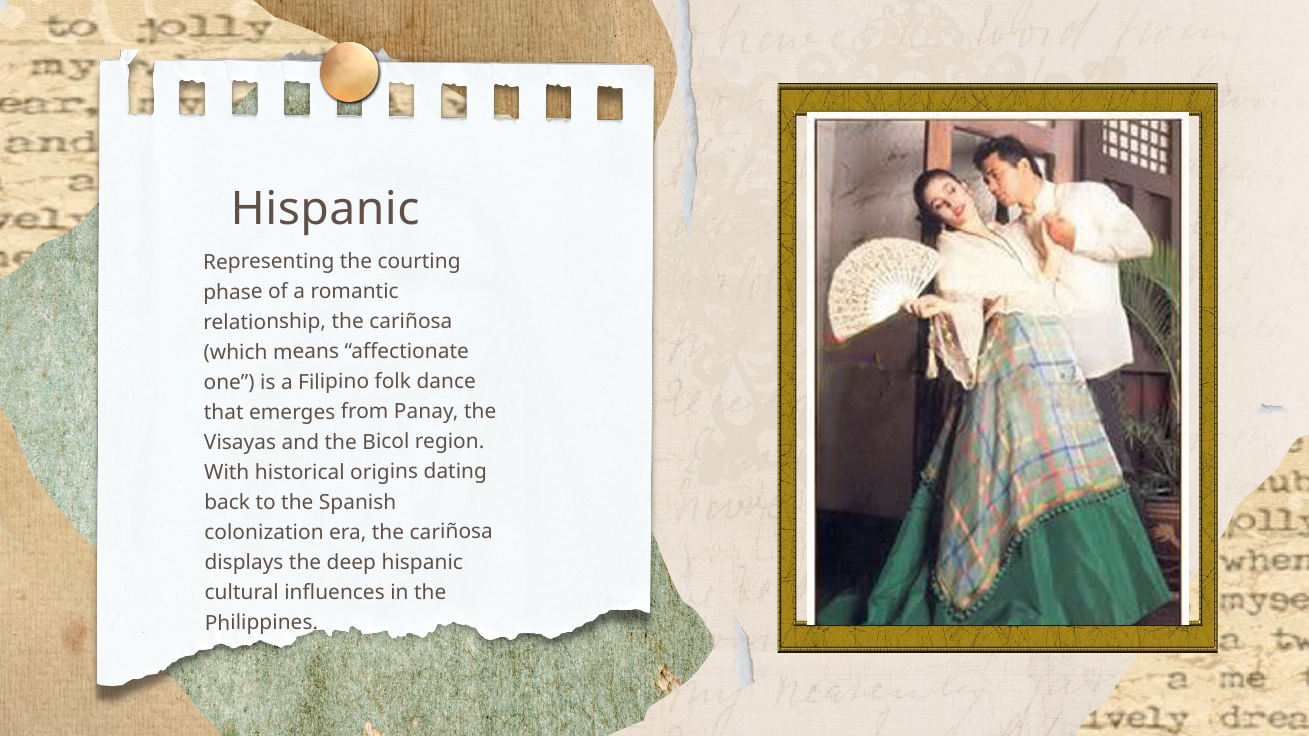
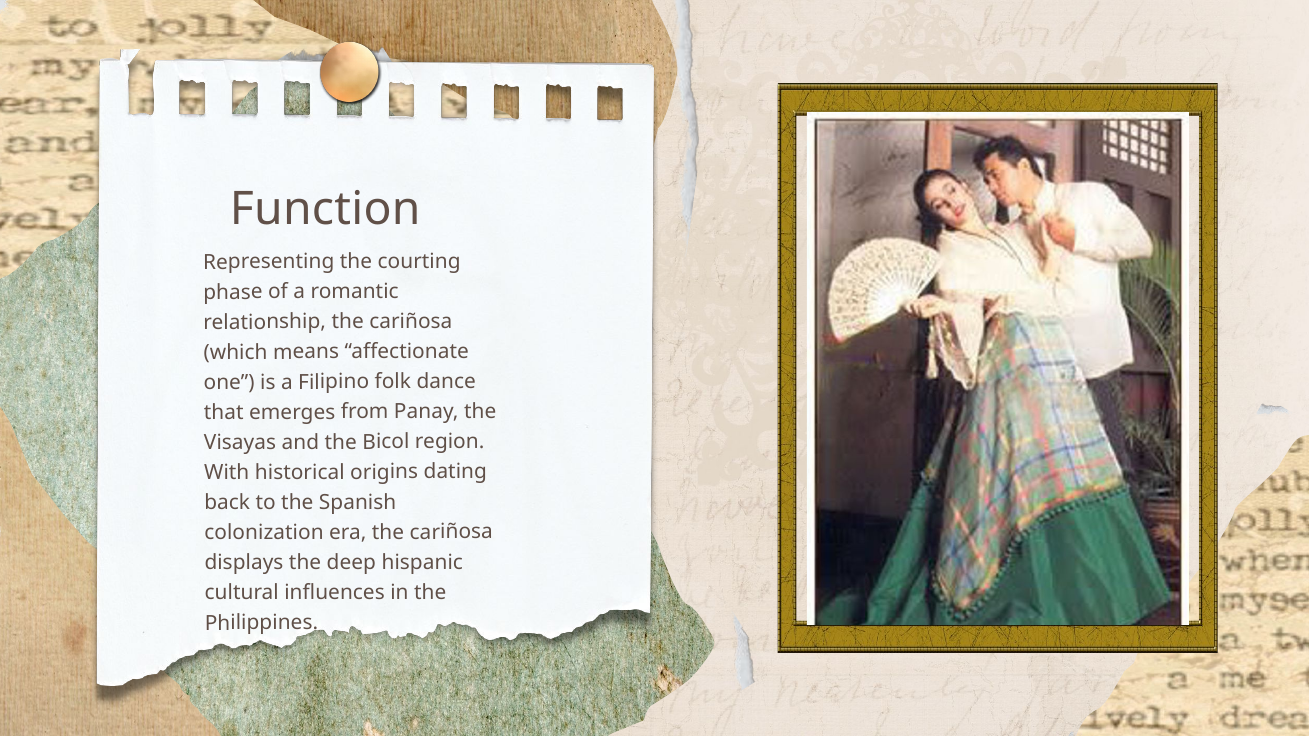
Hispanic at (325, 209): Hispanic -> Function
